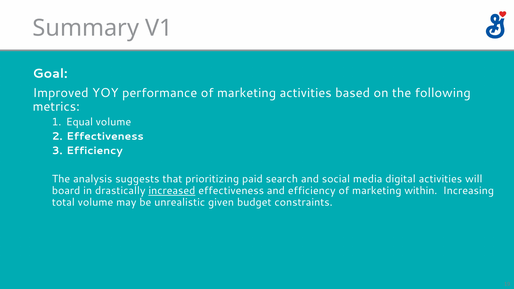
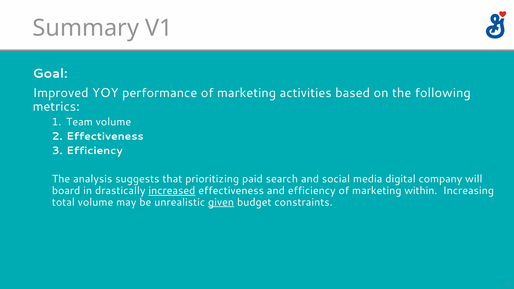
Equal: Equal -> Team
digital activities: activities -> company
given underline: none -> present
